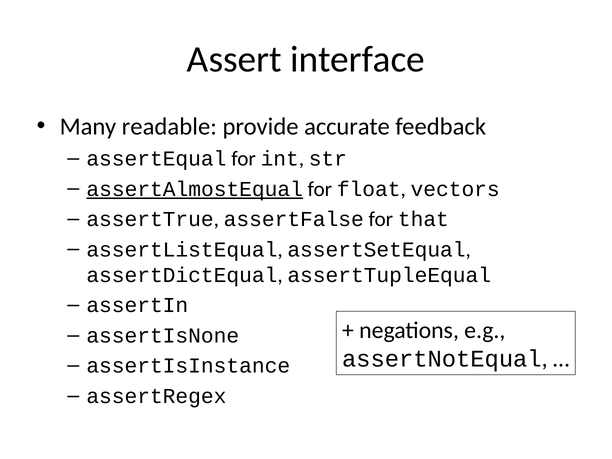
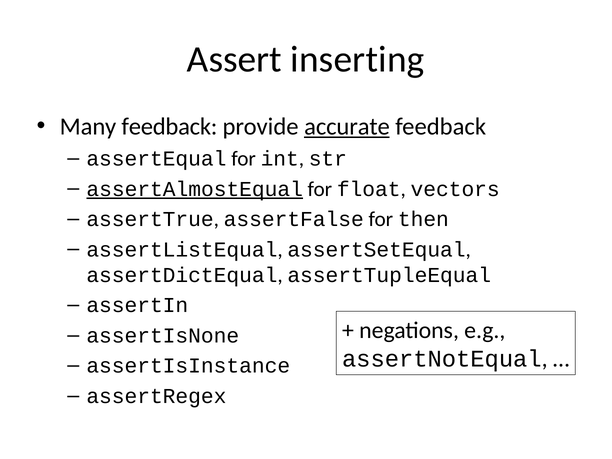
interface: interface -> inserting
Many readable: readable -> feedback
accurate underline: none -> present
that: that -> then
